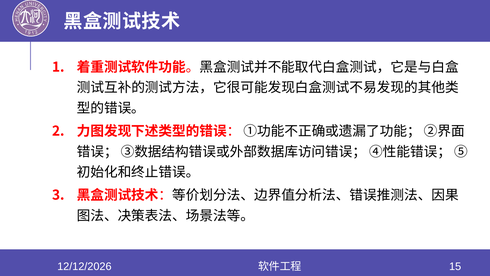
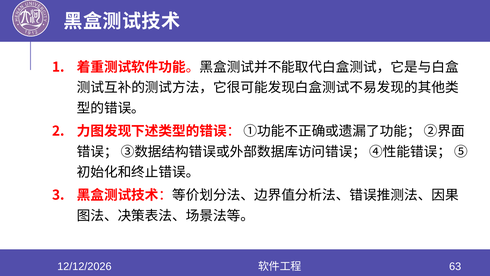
15: 15 -> 63
